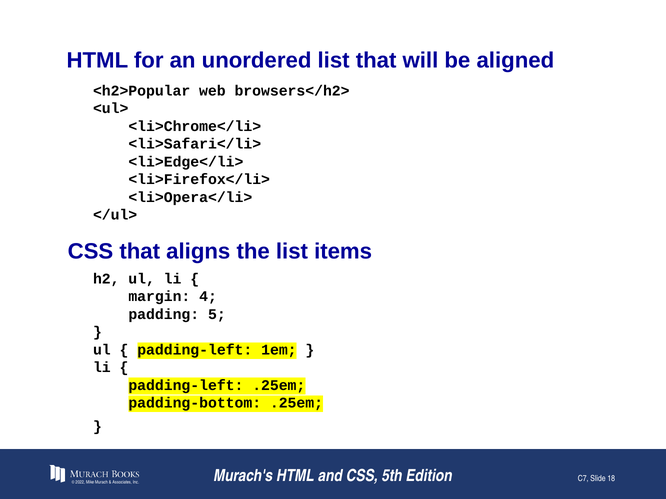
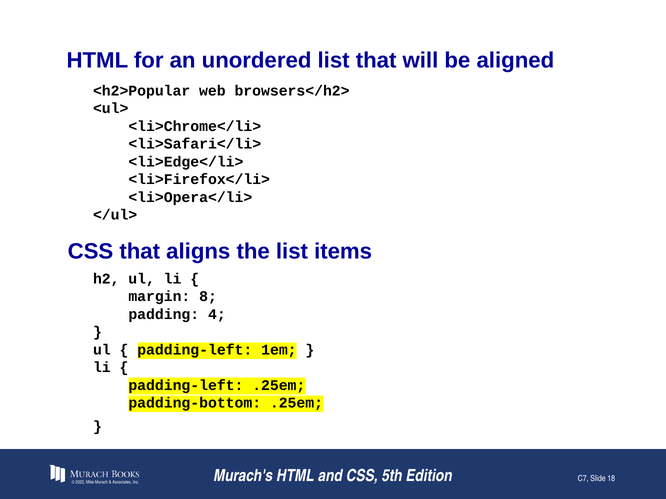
4: 4 -> 8
5: 5 -> 4
